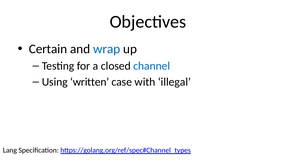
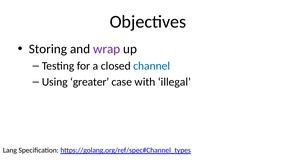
Certain: Certain -> Storing
wrap colour: blue -> purple
written: written -> greater
